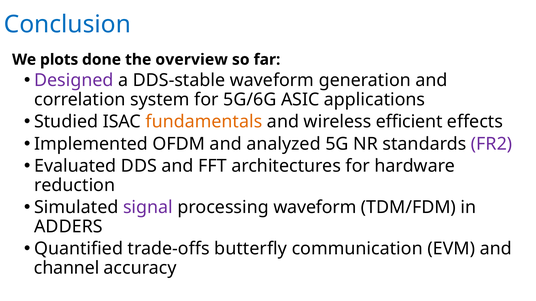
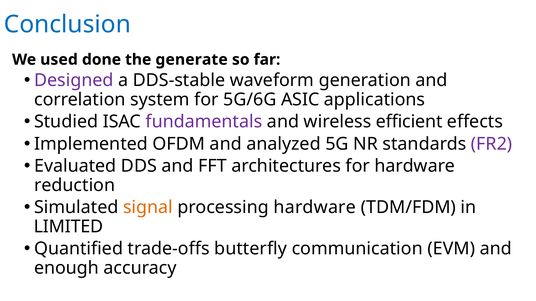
plots: plots -> used
overview: overview -> generate
fundamentals colour: orange -> purple
signal colour: purple -> orange
processing waveform: waveform -> hardware
ADDERS: ADDERS -> LIMITED
channel: channel -> enough
